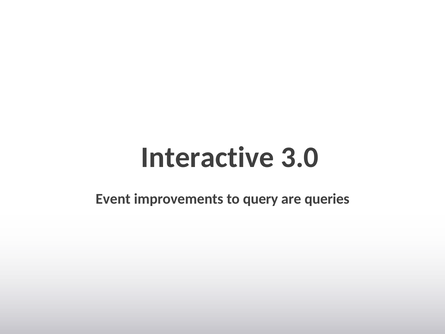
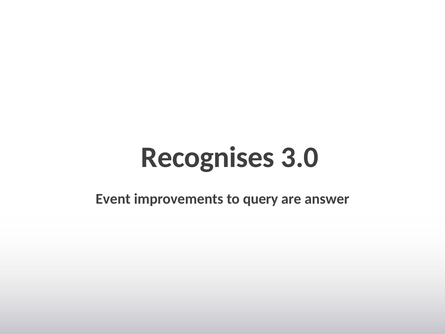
Interactive: Interactive -> Recognises
queries: queries -> answer
